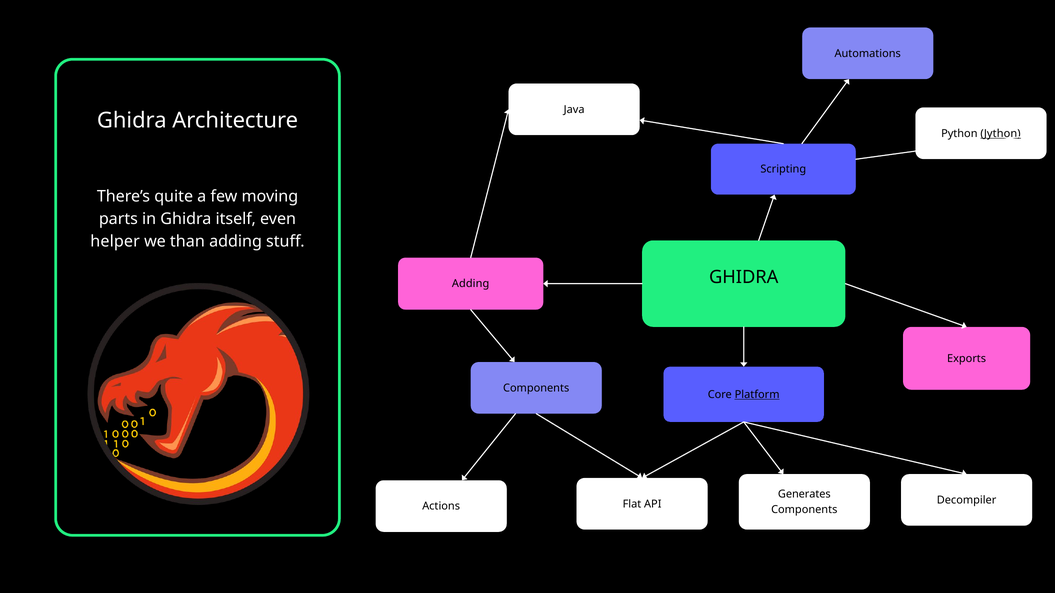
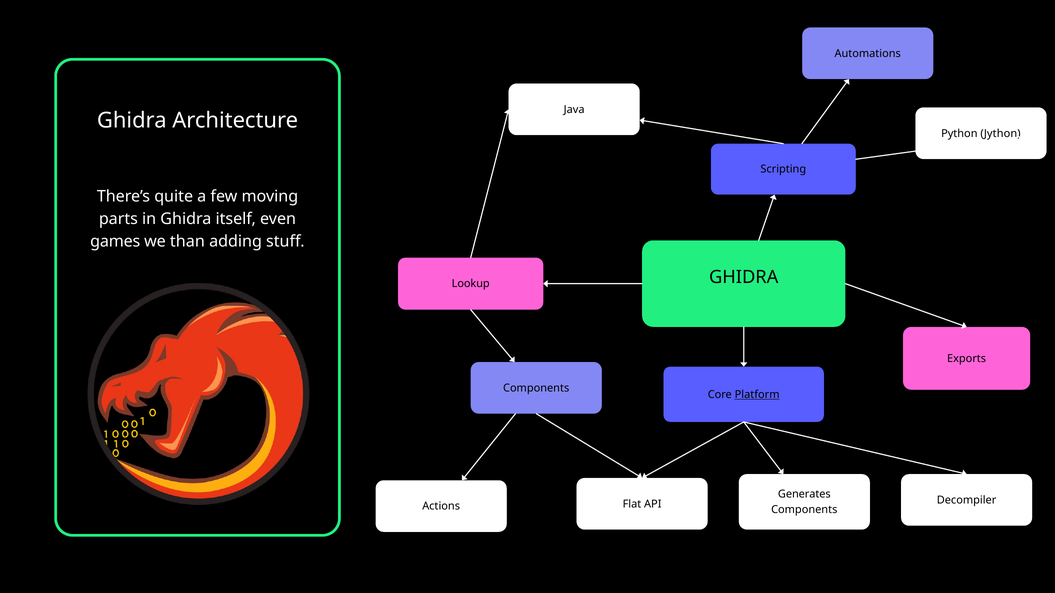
Jython underline: present -> none
helper: helper -> games
Adding at (471, 284): Adding -> Lookup
